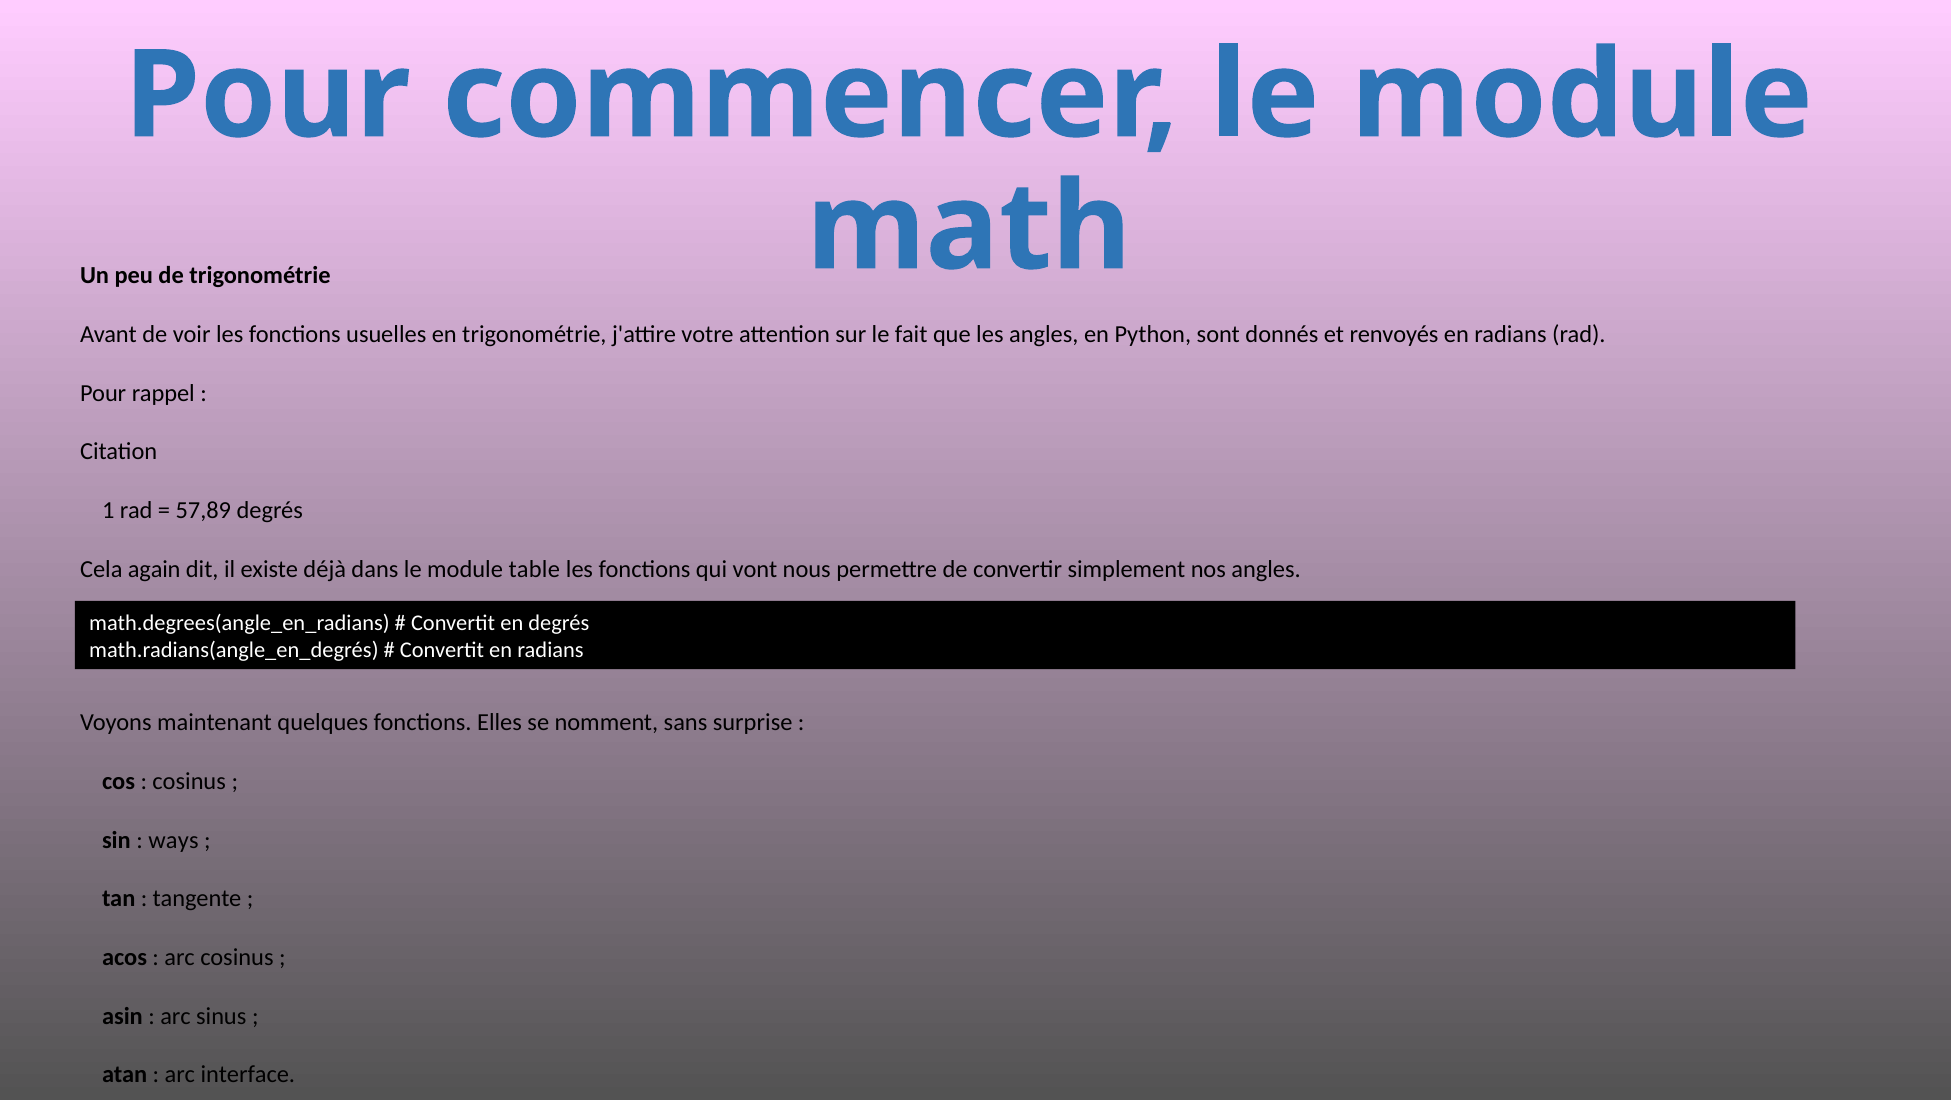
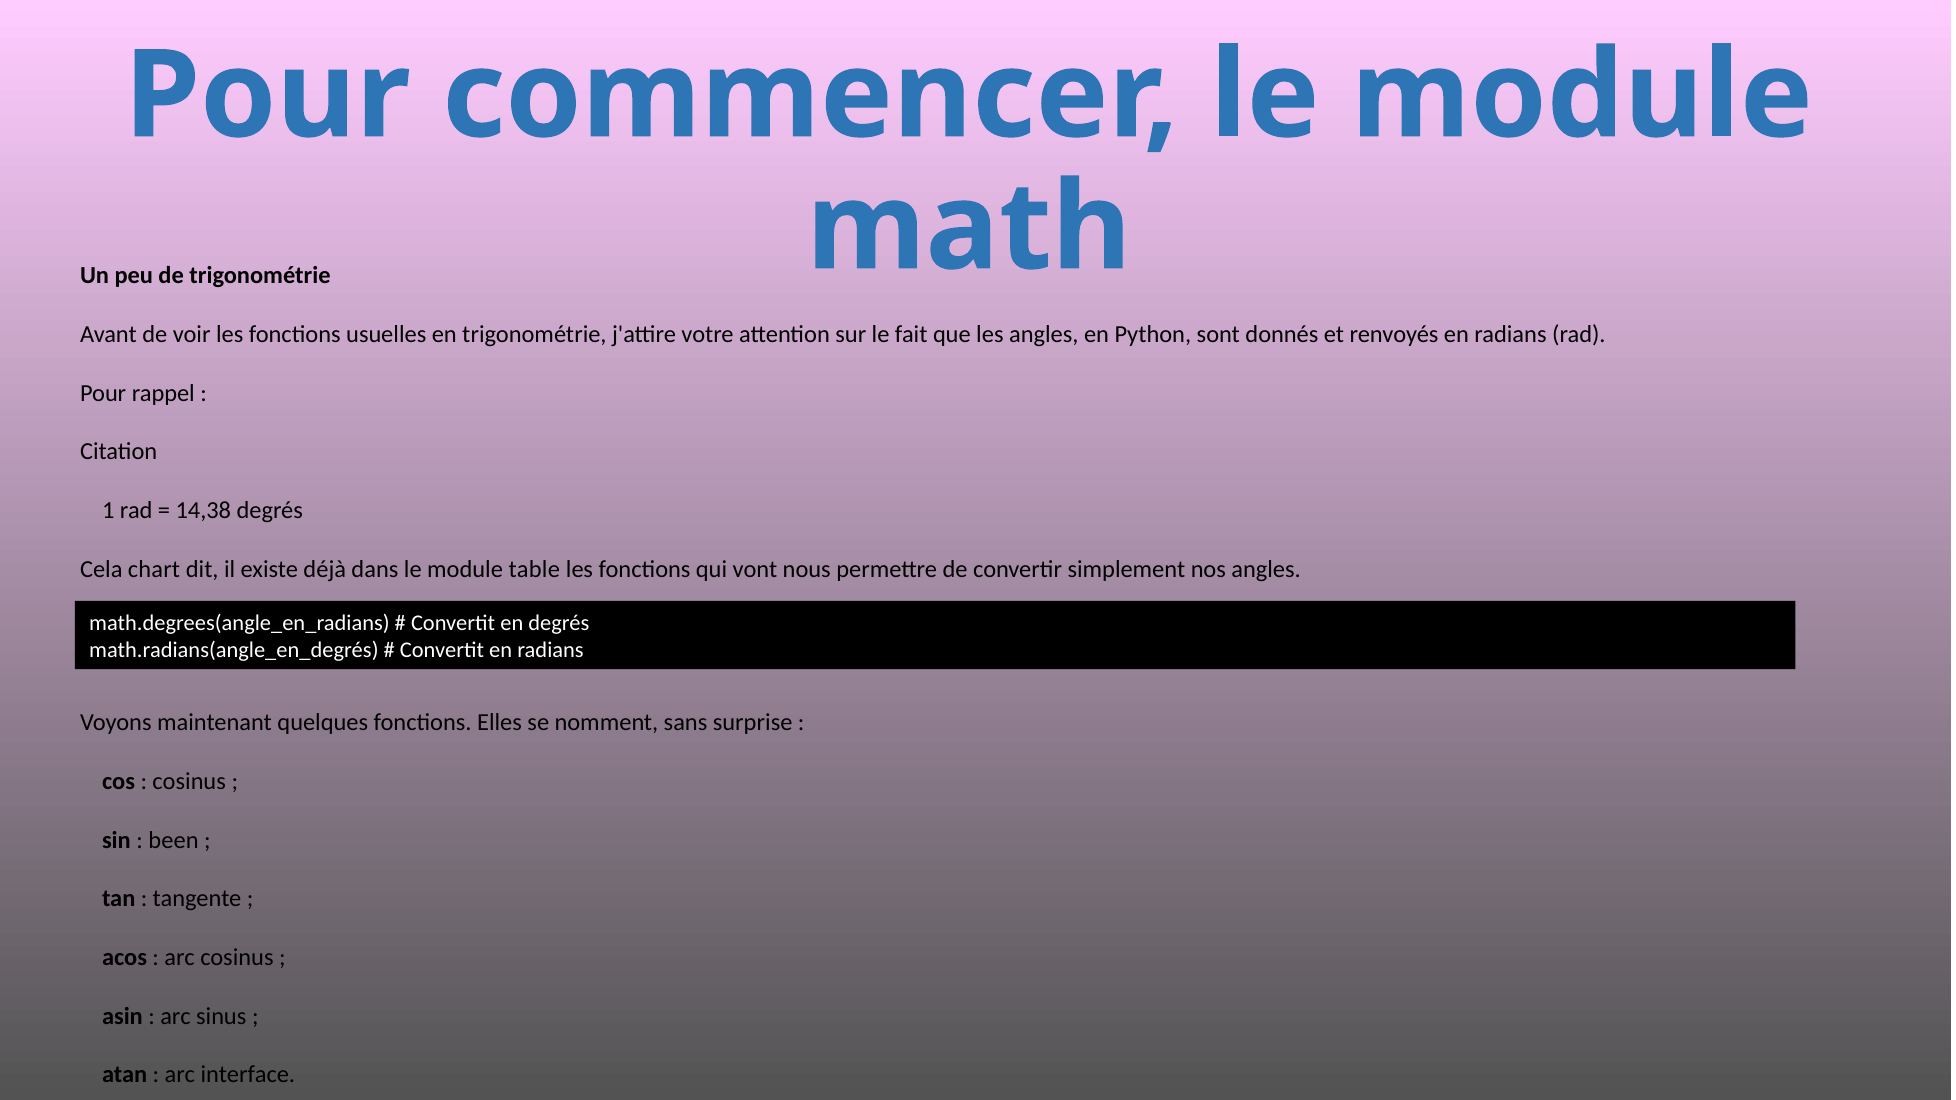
57,89: 57,89 -> 14,38
again: again -> chart
ways: ways -> been
